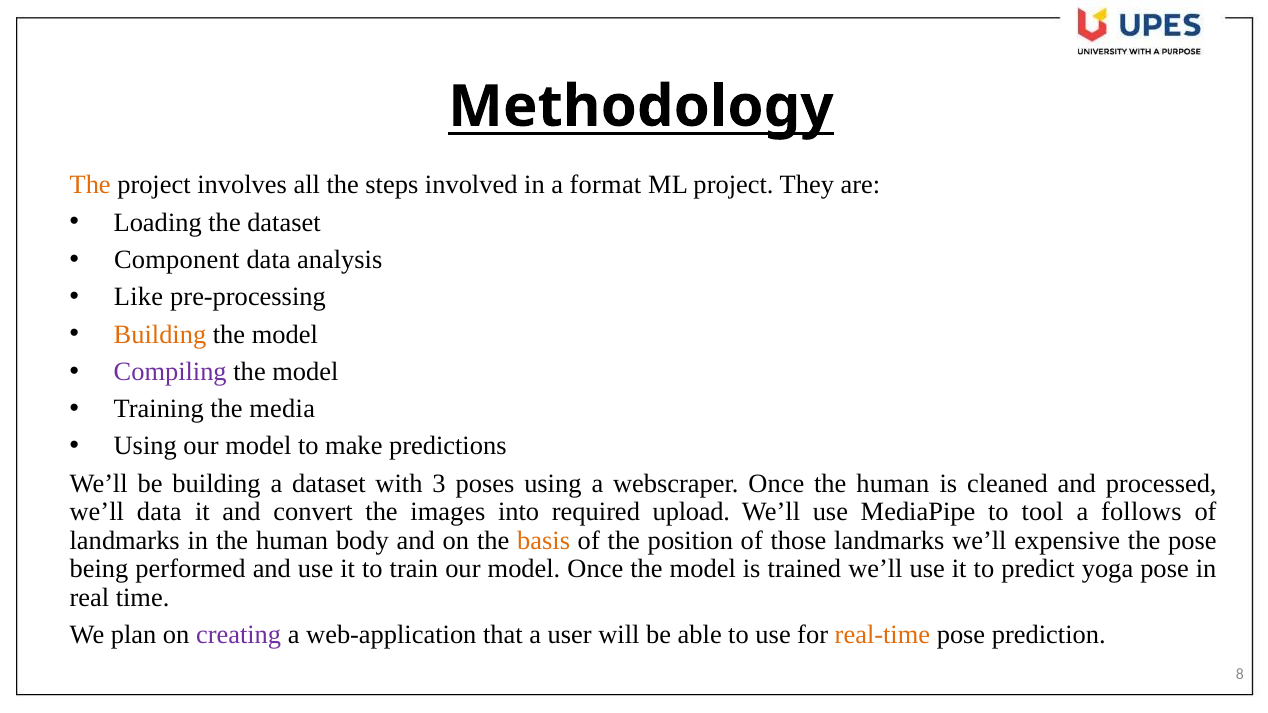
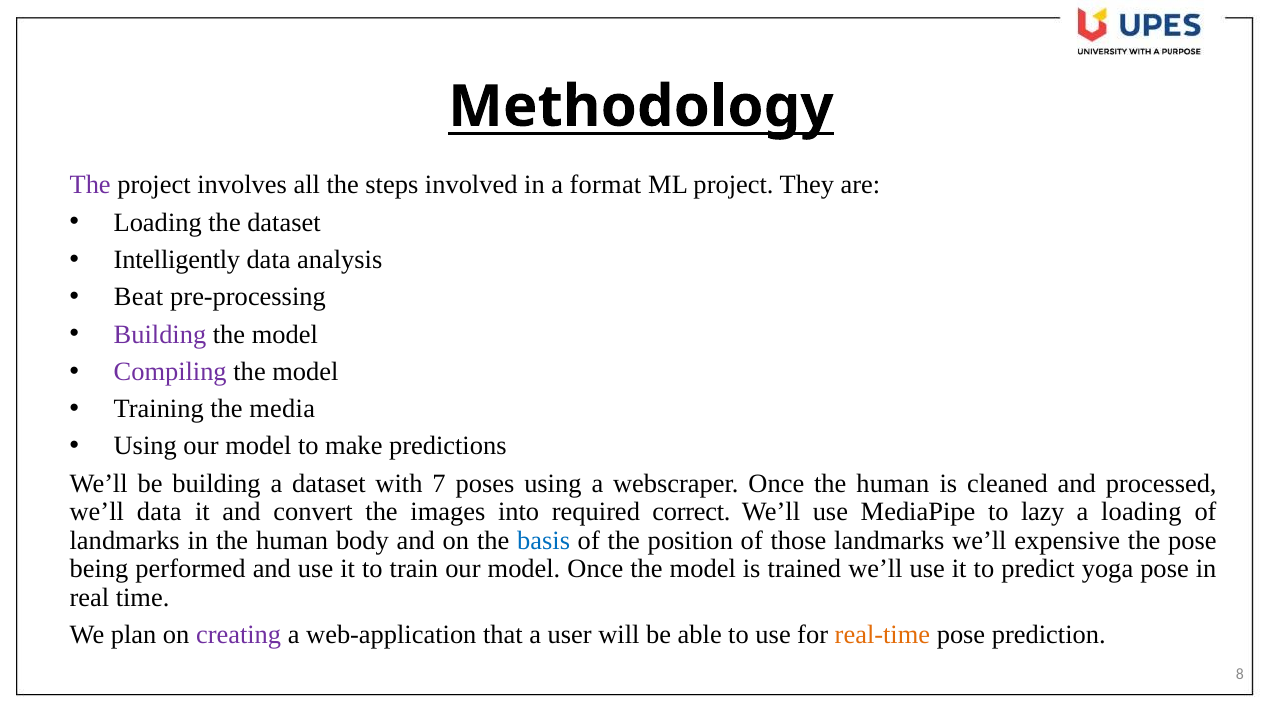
The at (90, 185) colour: orange -> purple
Component: Component -> Intelligently
Like: Like -> Beat
Building at (160, 334) colour: orange -> purple
3: 3 -> 7
upload: upload -> correct
tool: tool -> lazy
a follows: follows -> loading
basis colour: orange -> blue
